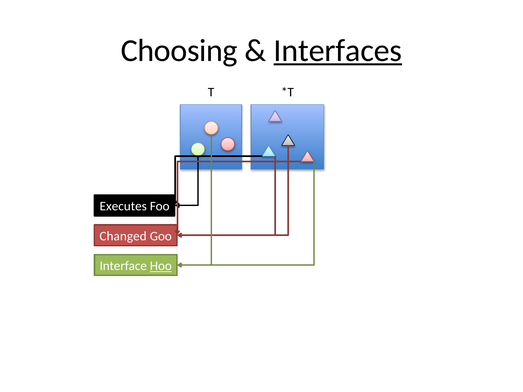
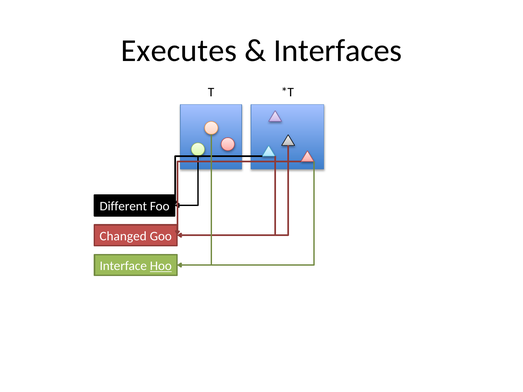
Choosing: Choosing -> Executes
Interfaces underline: present -> none
Executes: Executes -> Different
